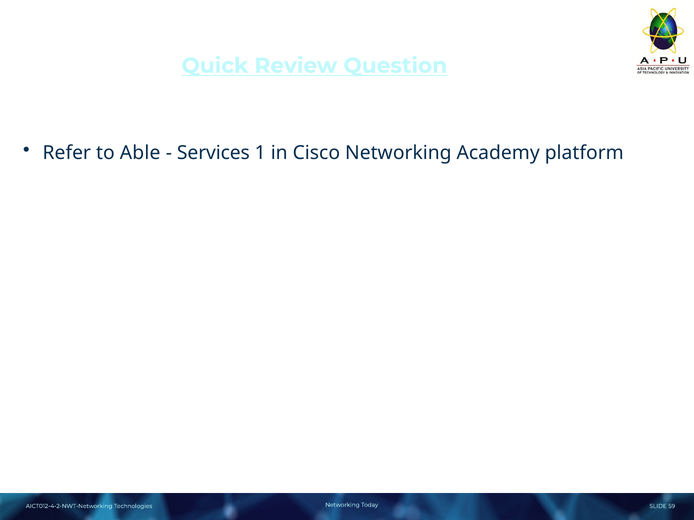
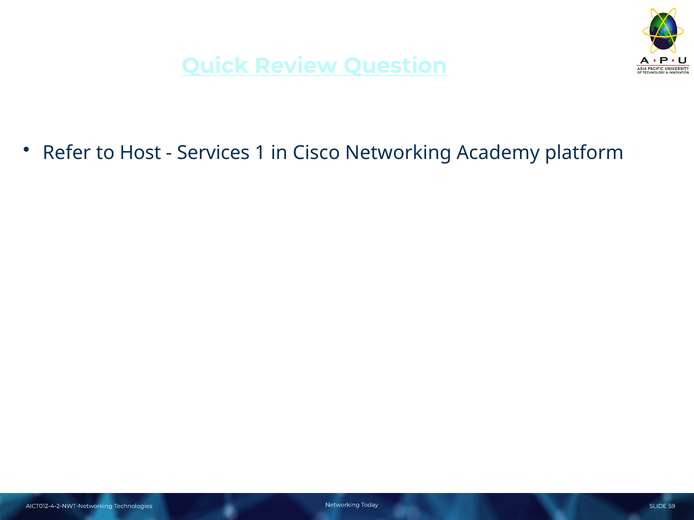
Able: Able -> Host
